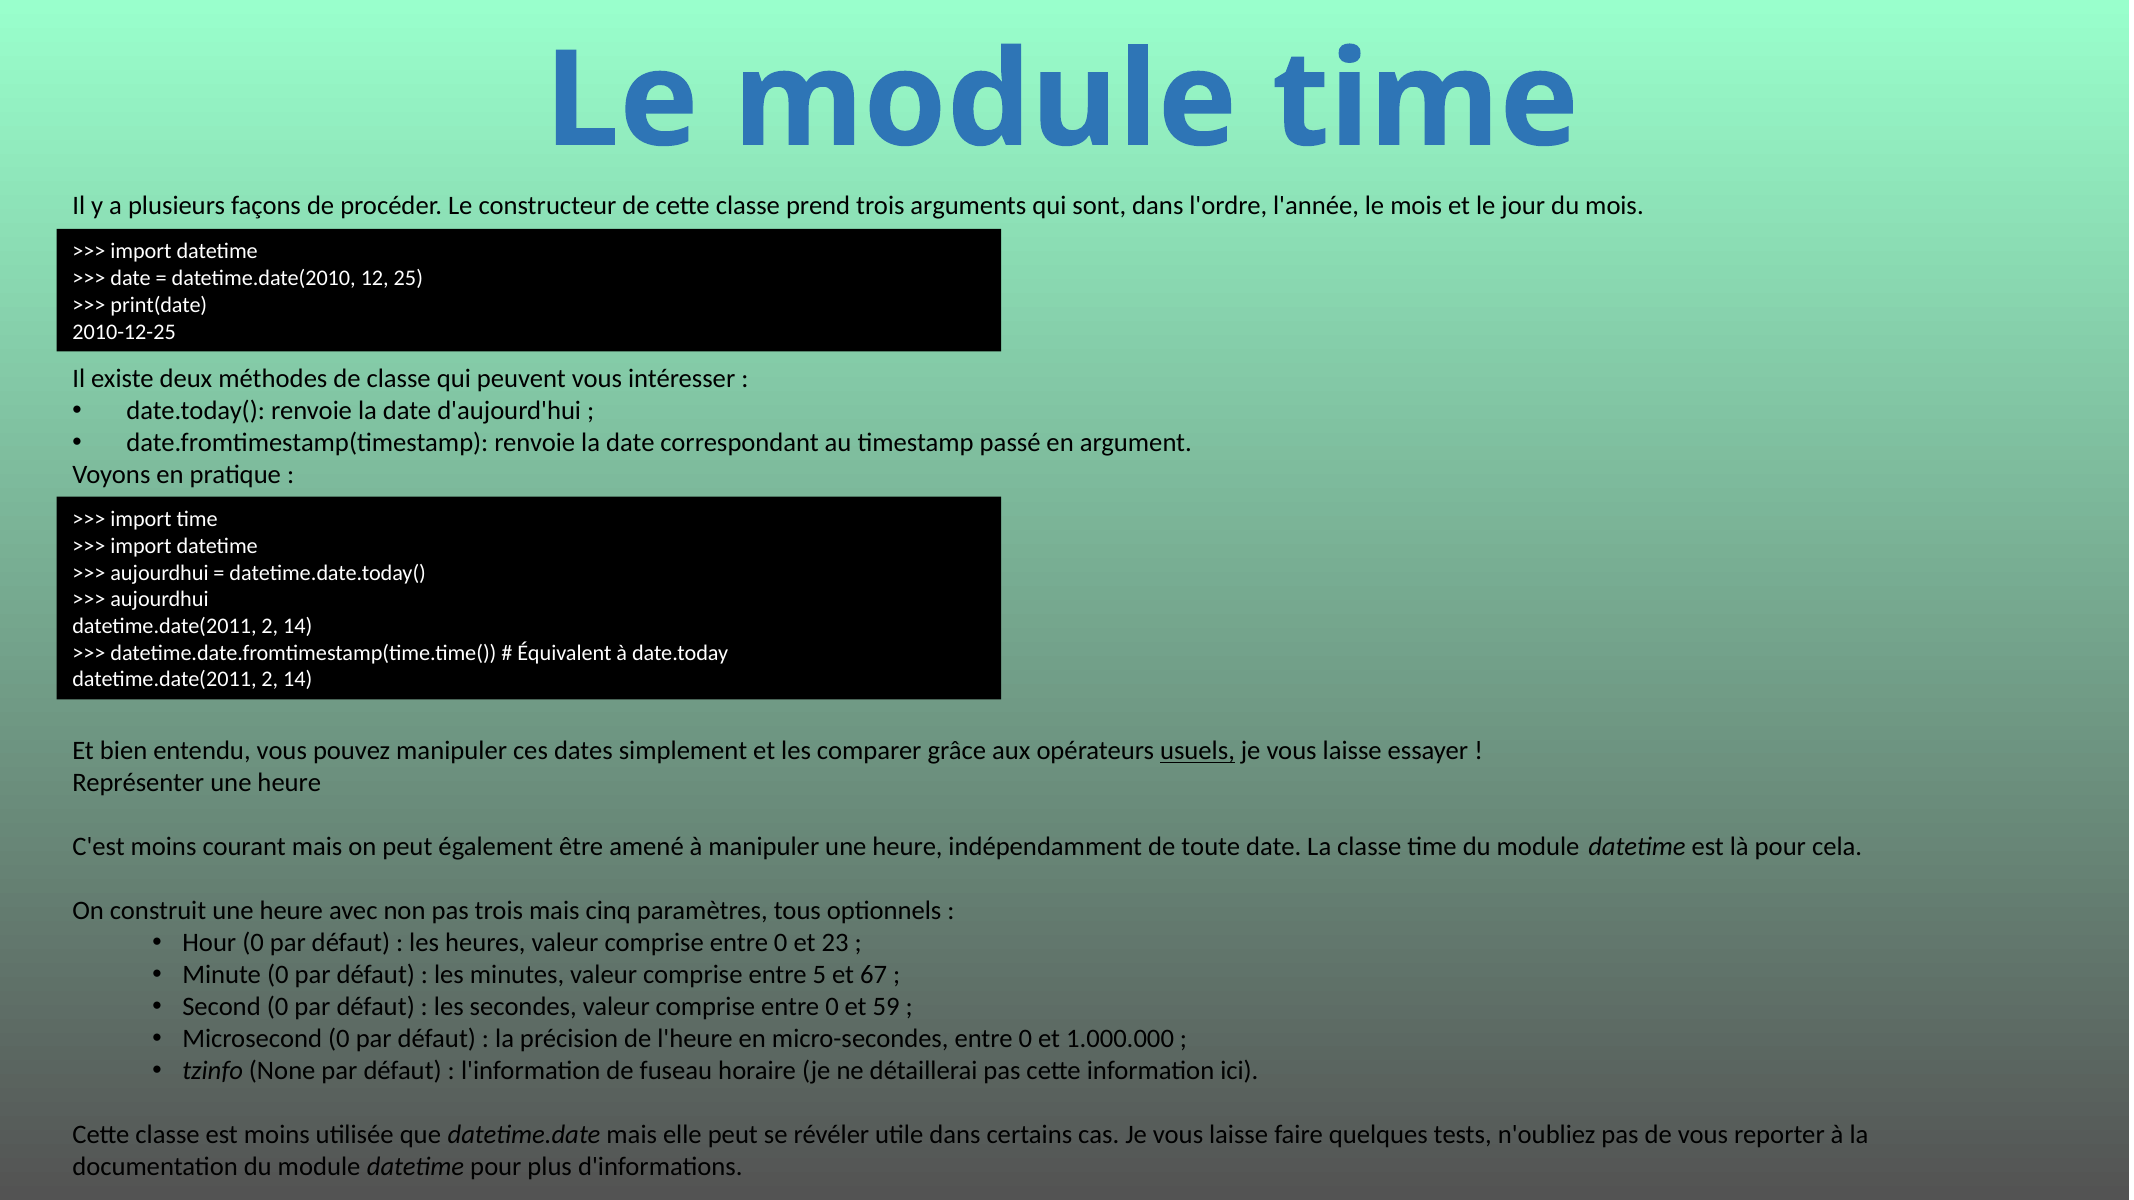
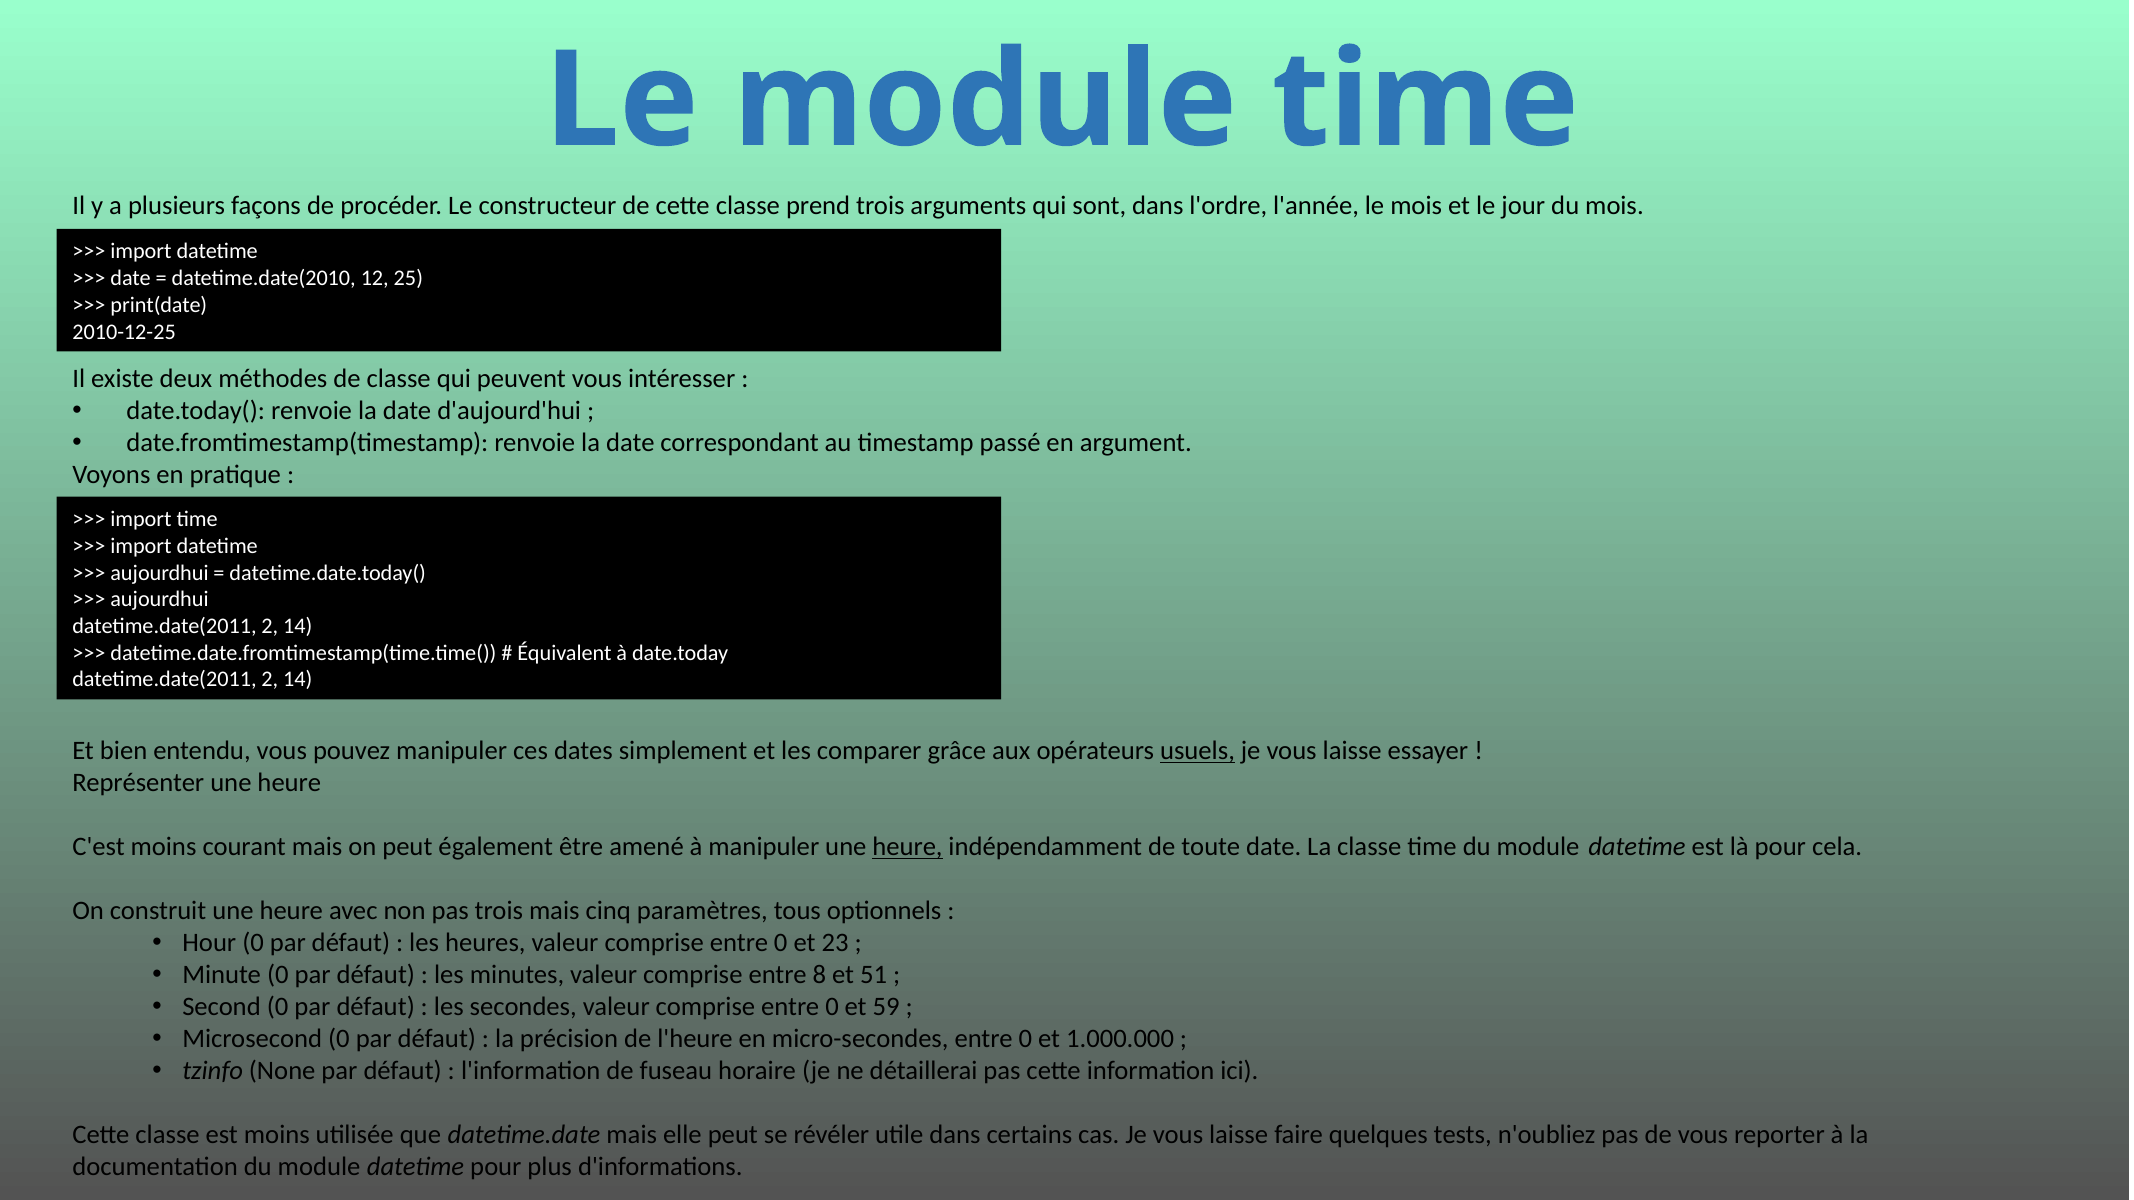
heure at (907, 847) underline: none -> present
5: 5 -> 8
67: 67 -> 51
